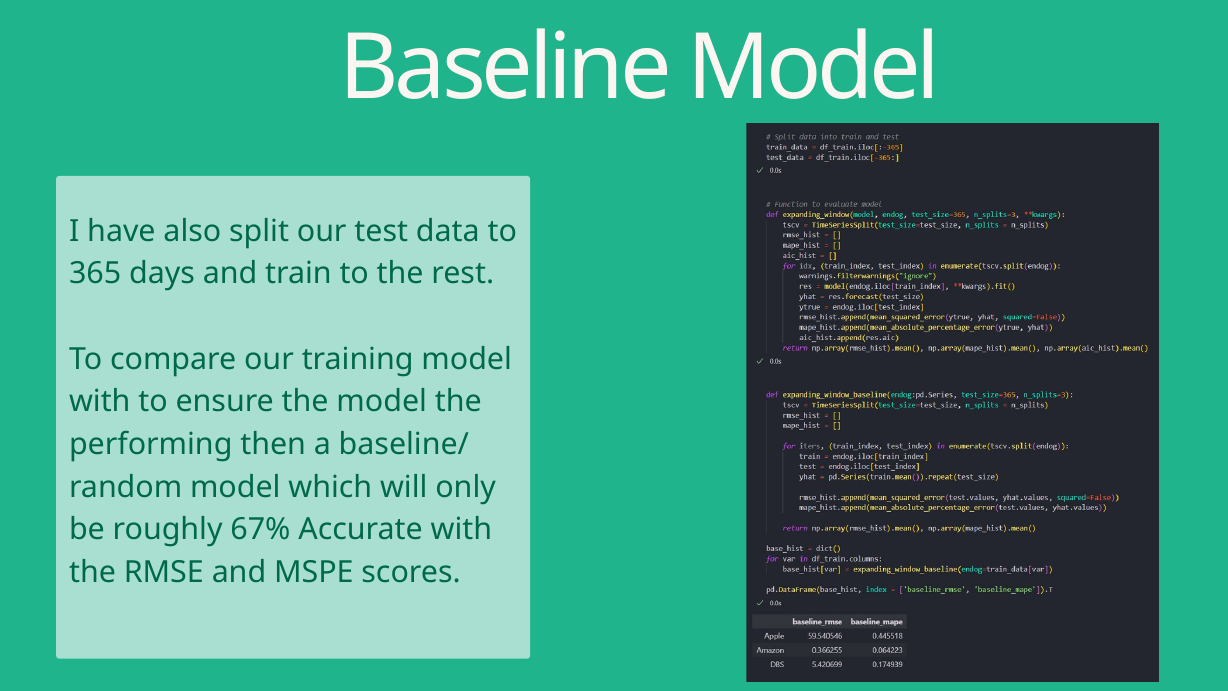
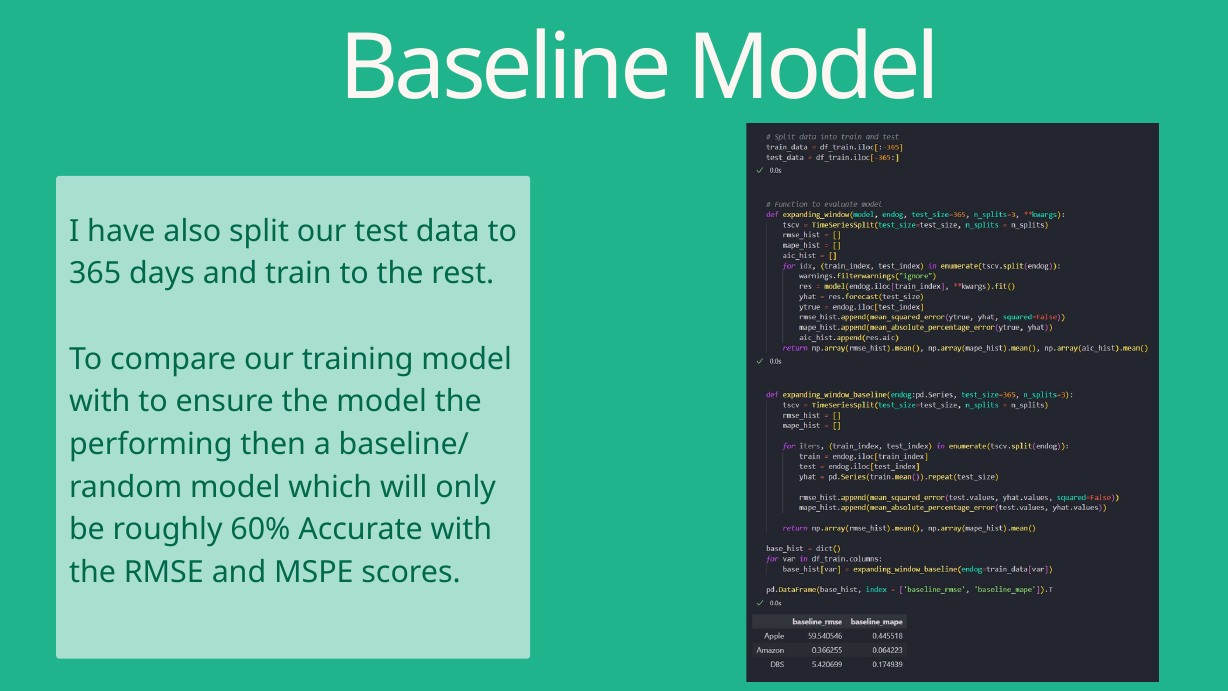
67%: 67% -> 60%
